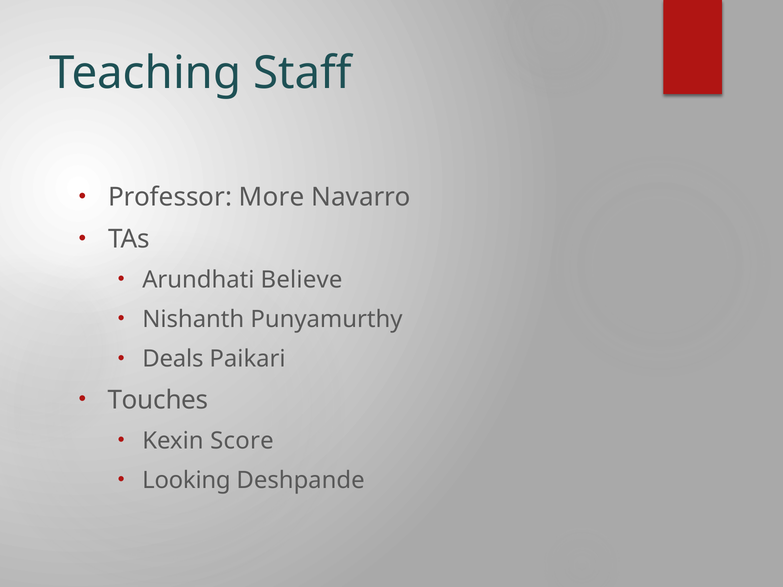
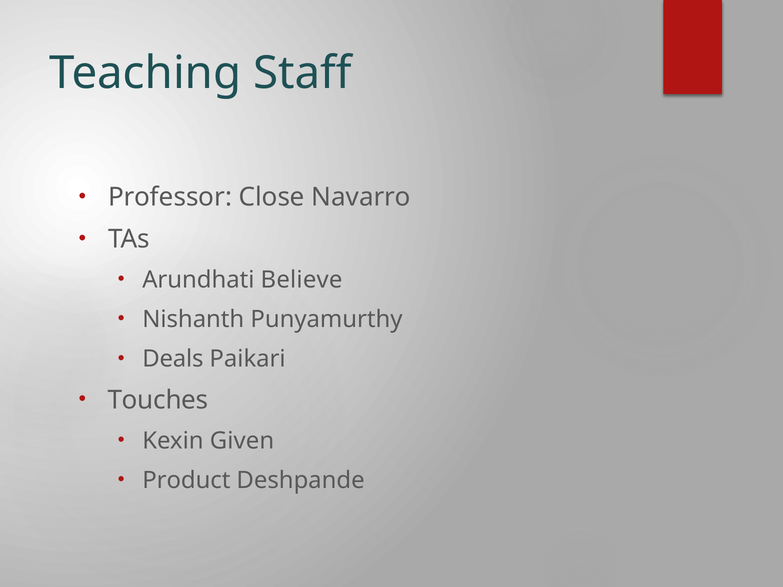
More: More -> Close
Score: Score -> Given
Looking: Looking -> Product
